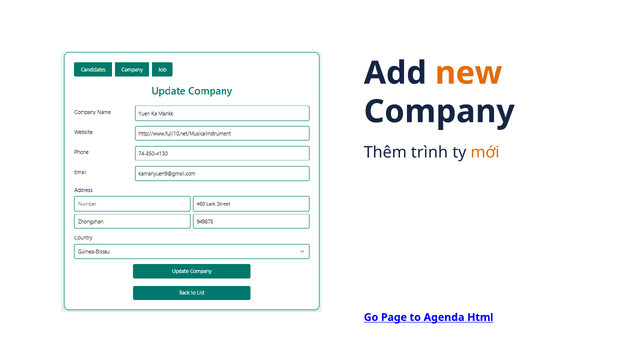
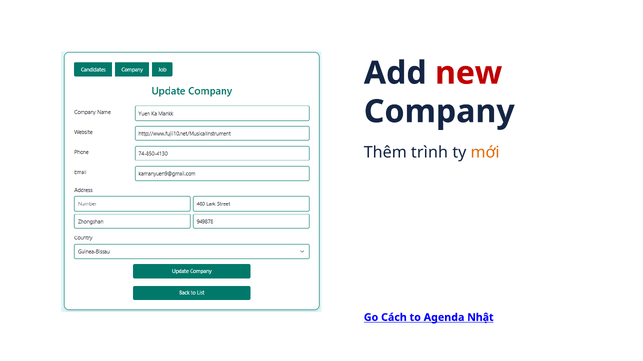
new colour: orange -> red
Page: Page -> Cách
Html: Html -> Nhật
